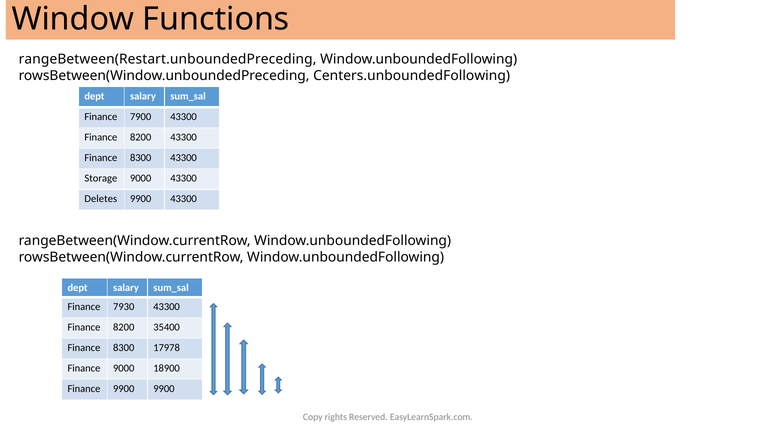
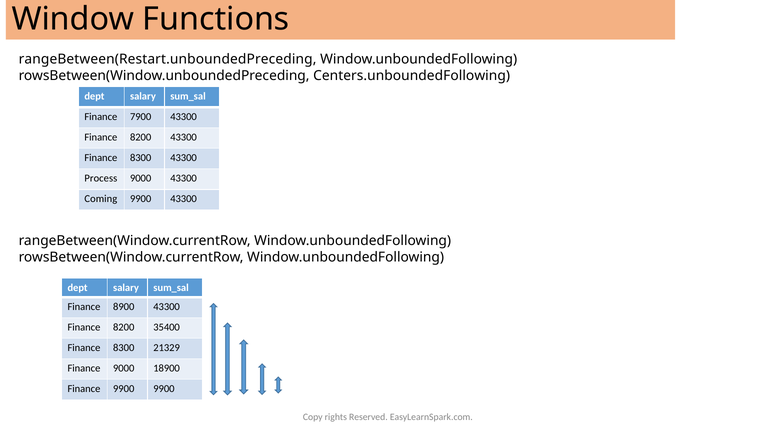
Storage: Storage -> Process
Deletes: Deletes -> Coming
7930: 7930 -> 8900
17978: 17978 -> 21329
